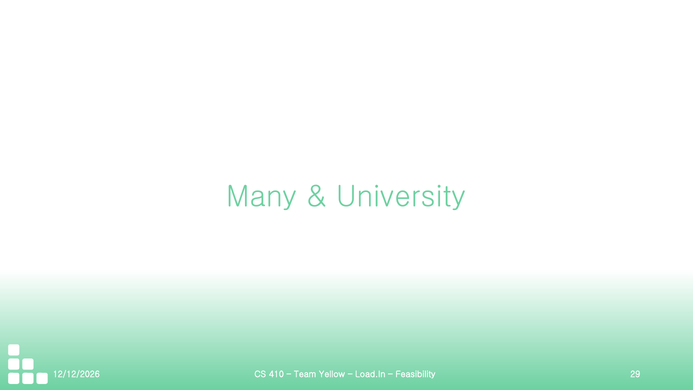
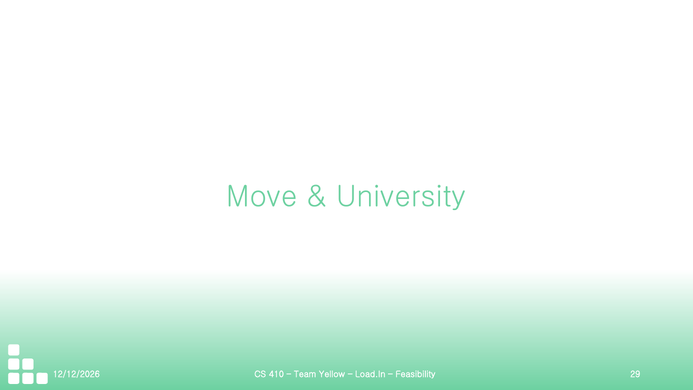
Many: Many -> Move
